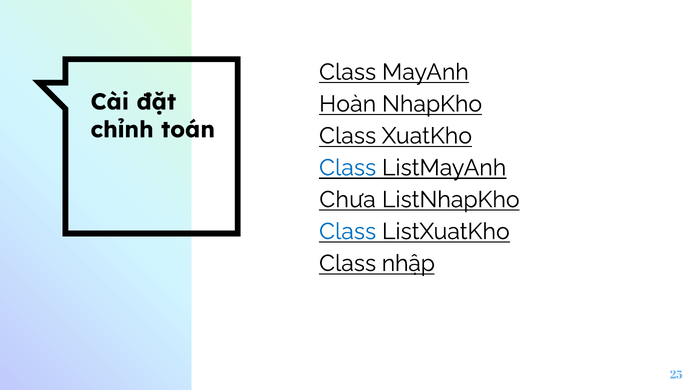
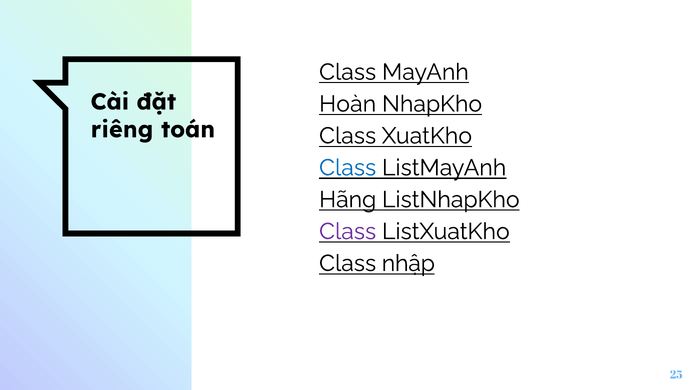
chỉnh: chỉnh -> riêng
Chưa: Chưa -> Hãng
Class at (348, 232) colour: blue -> purple
